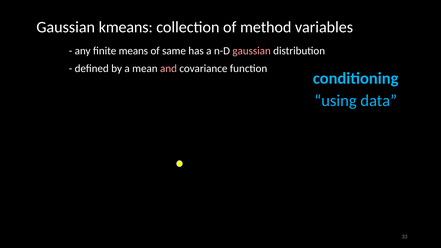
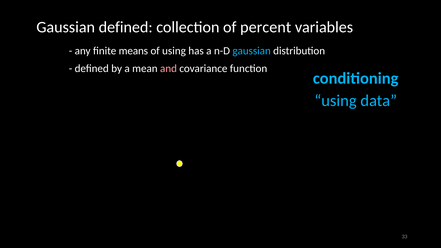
Gaussian kmeans: kmeans -> defined
method: method -> percent
of same: same -> using
gaussian at (252, 51) colour: pink -> light blue
